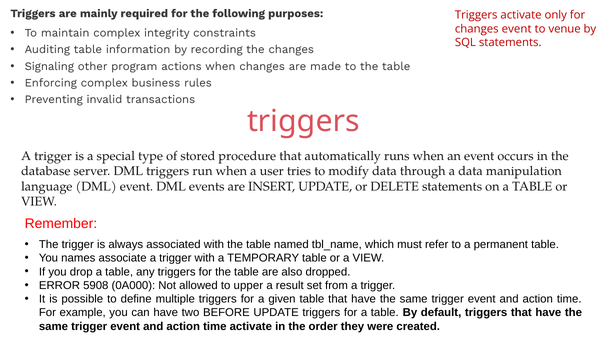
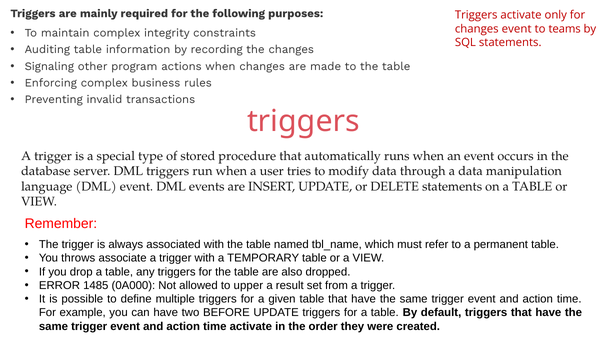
venue: venue -> teams
names: names -> throws
5908: 5908 -> 1485
